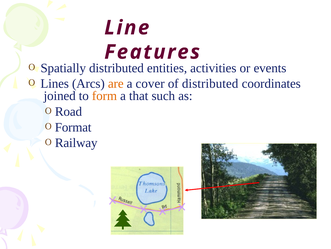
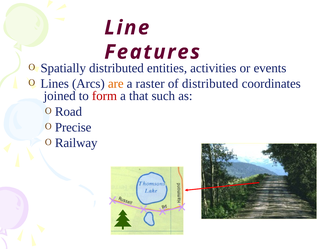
cover: cover -> raster
form colour: orange -> red
Format: Format -> Precise
